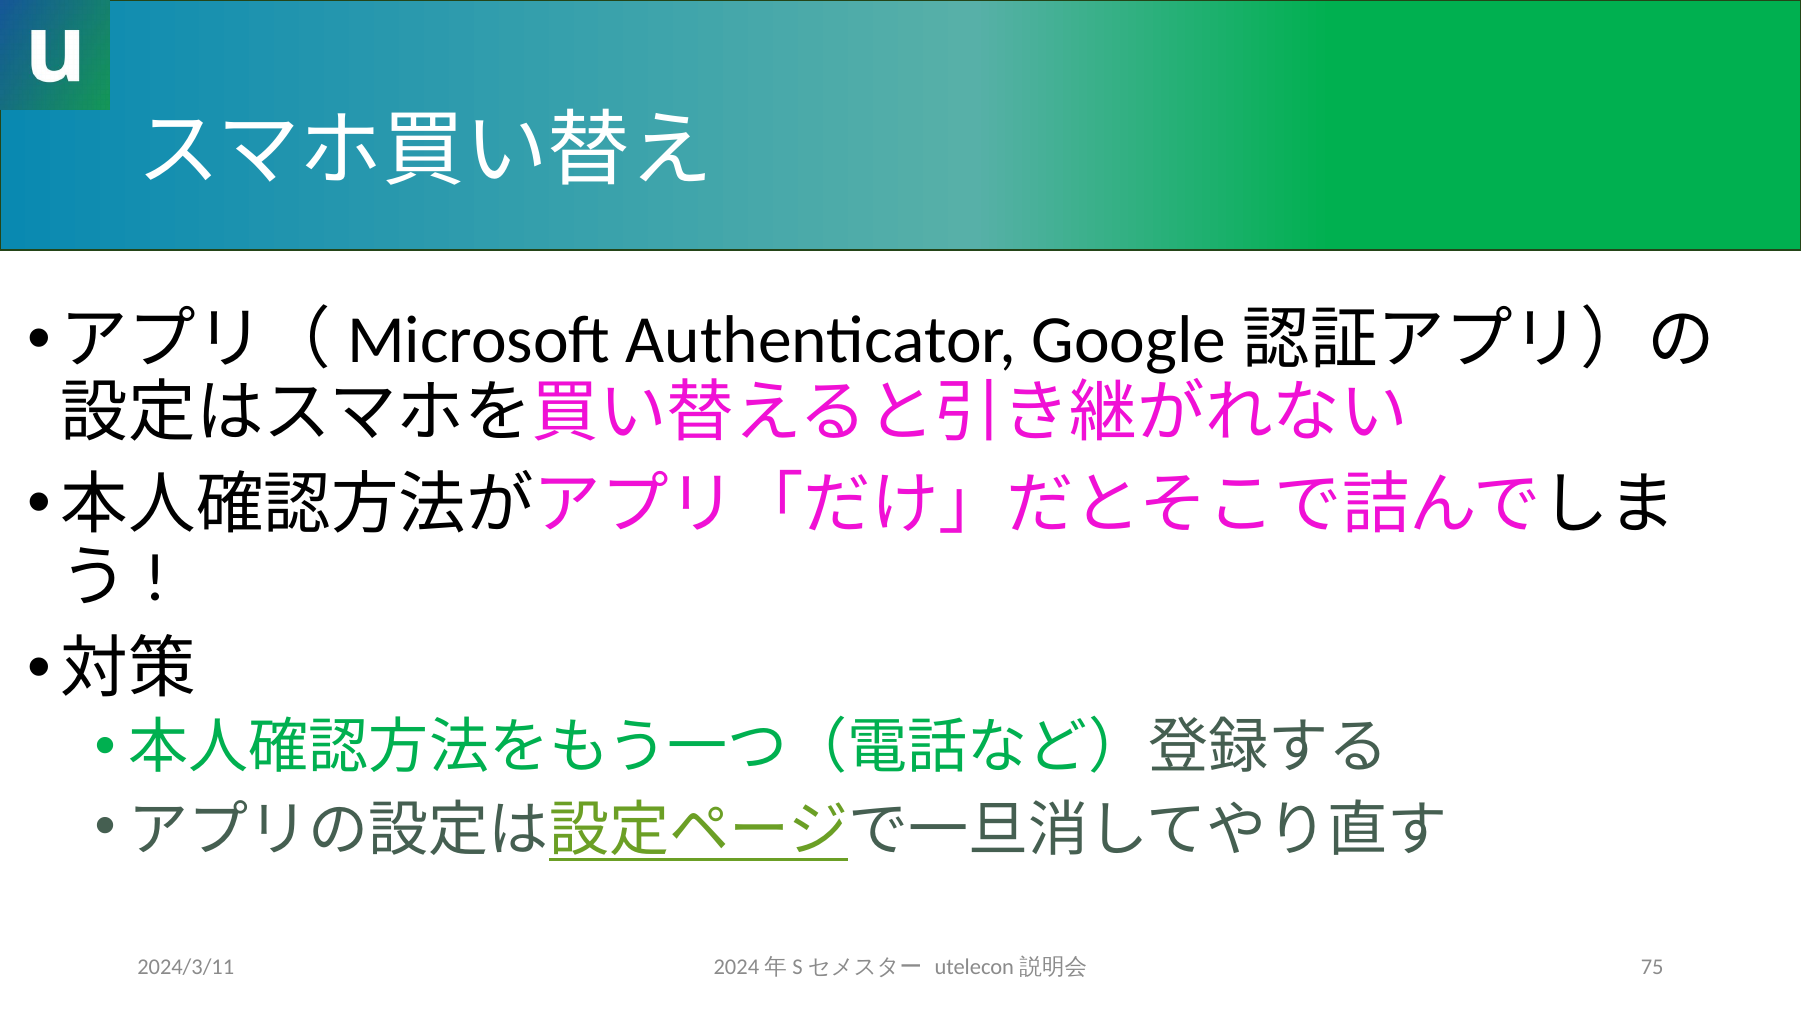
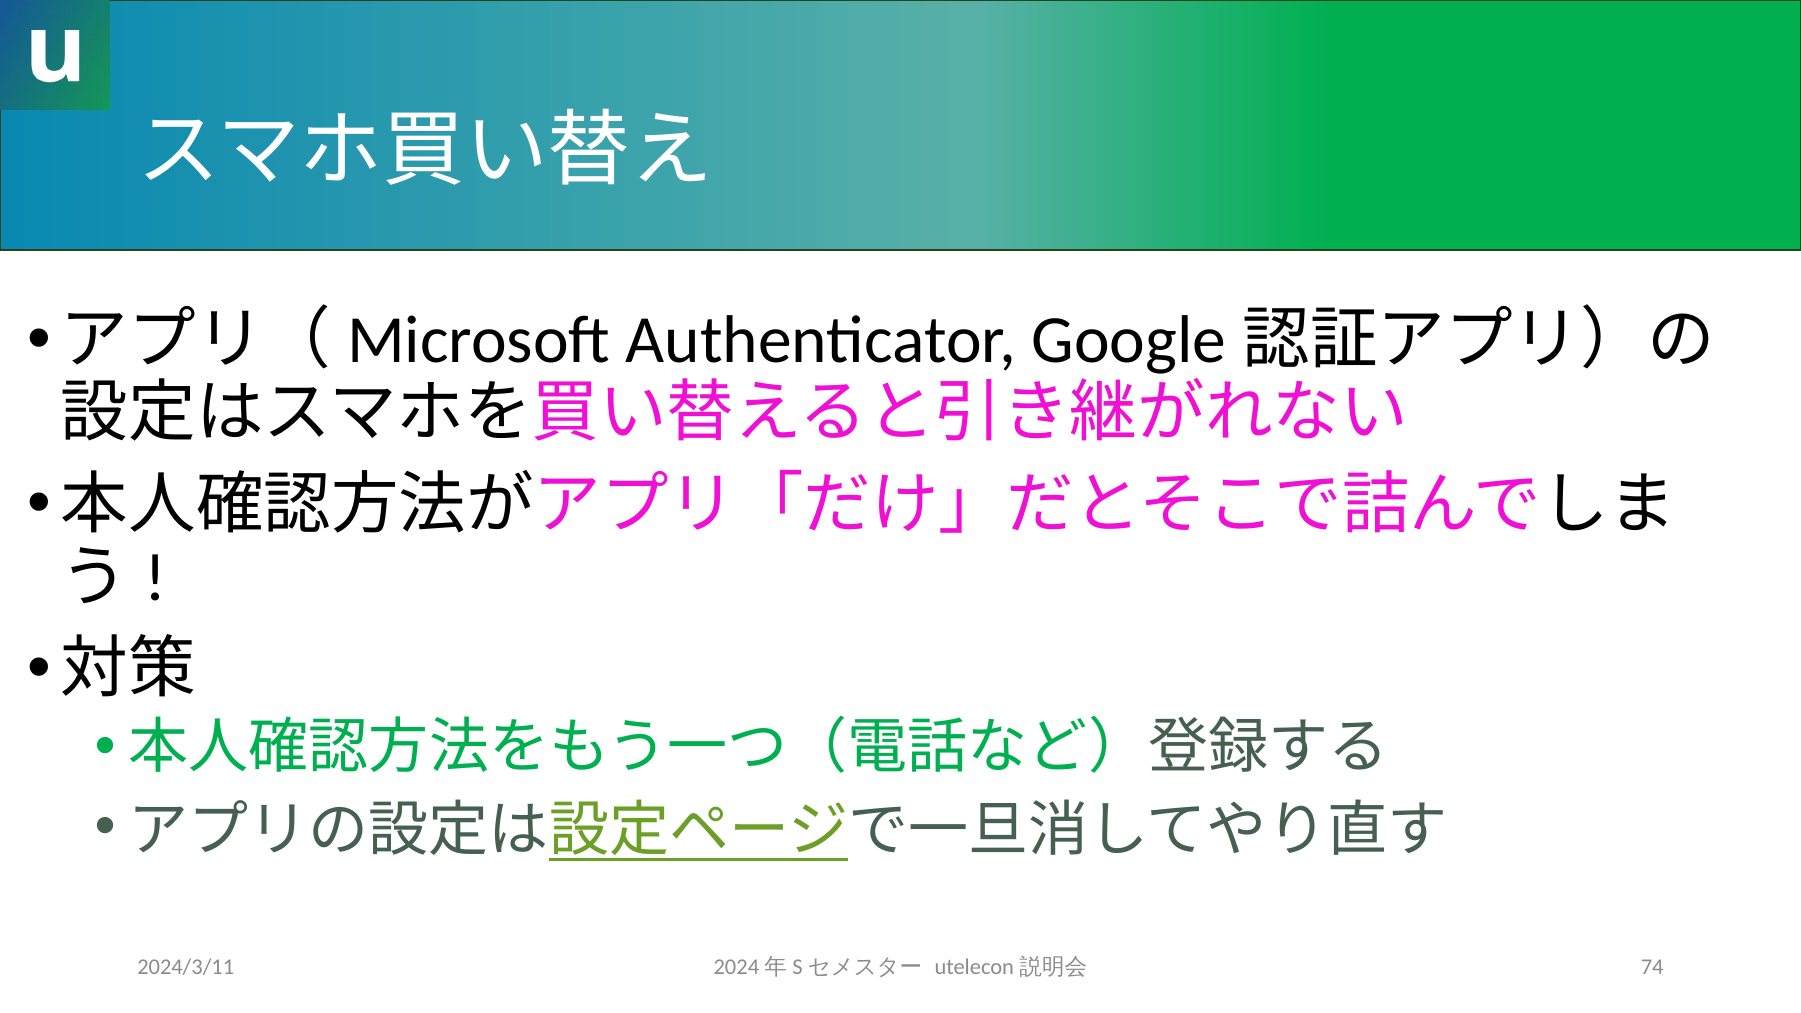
75: 75 -> 74
